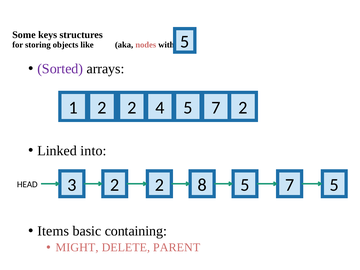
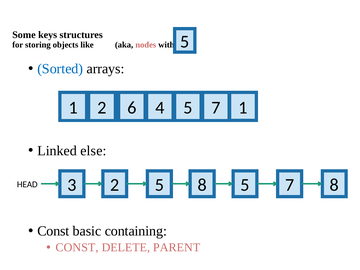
Sorted colour: purple -> blue
1 2: 2 -> 6
2 2: 2 -> 1
into: into -> else
3 2: 2 -> 5
5 at (334, 185): 5 -> 8
Items at (53, 231): Items -> Const
MIGHT at (77, 248): MIGHT -> CONST
